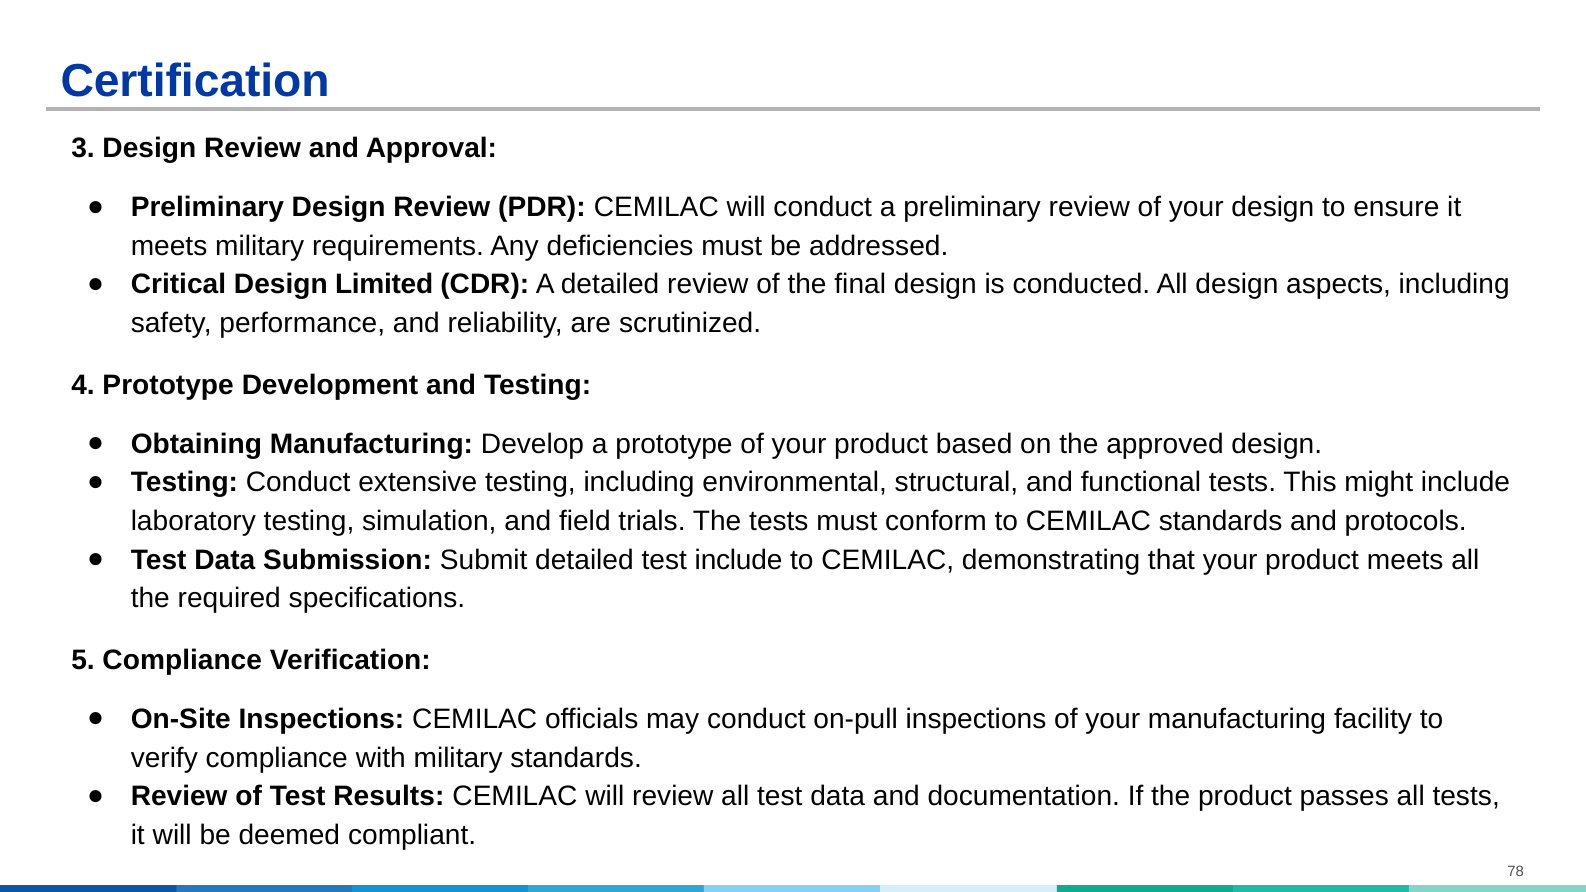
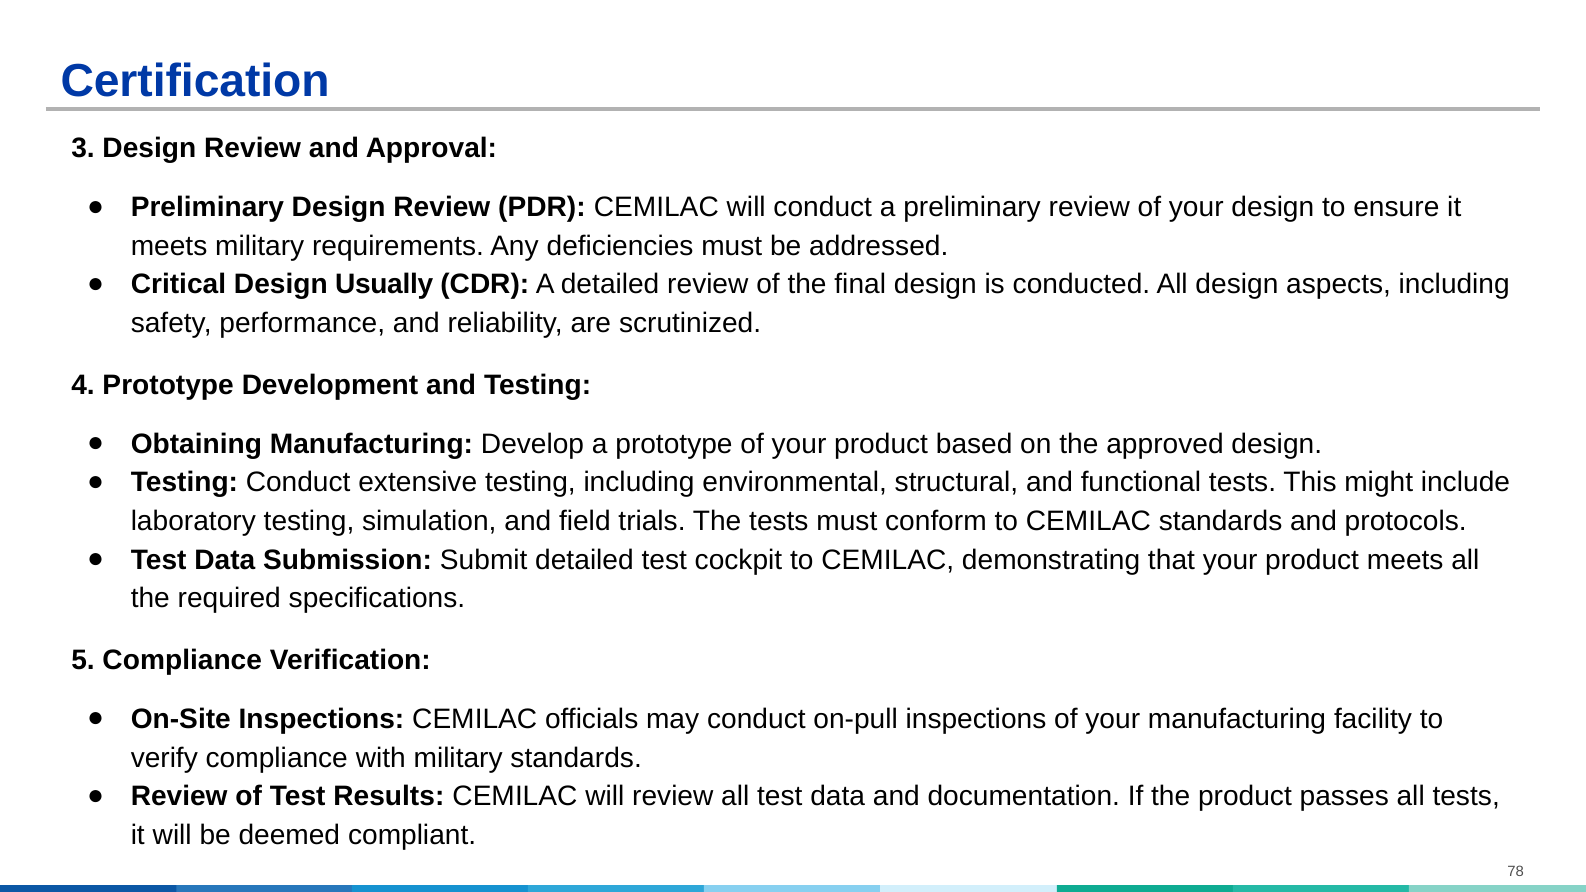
Limited: Limited -> Usually
test include: include -> cockpit
